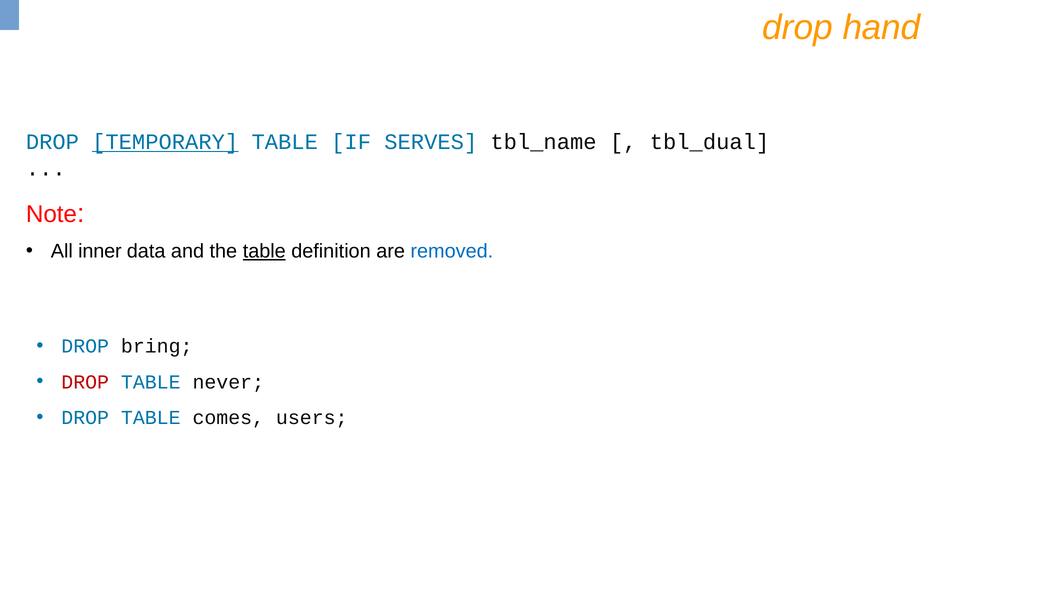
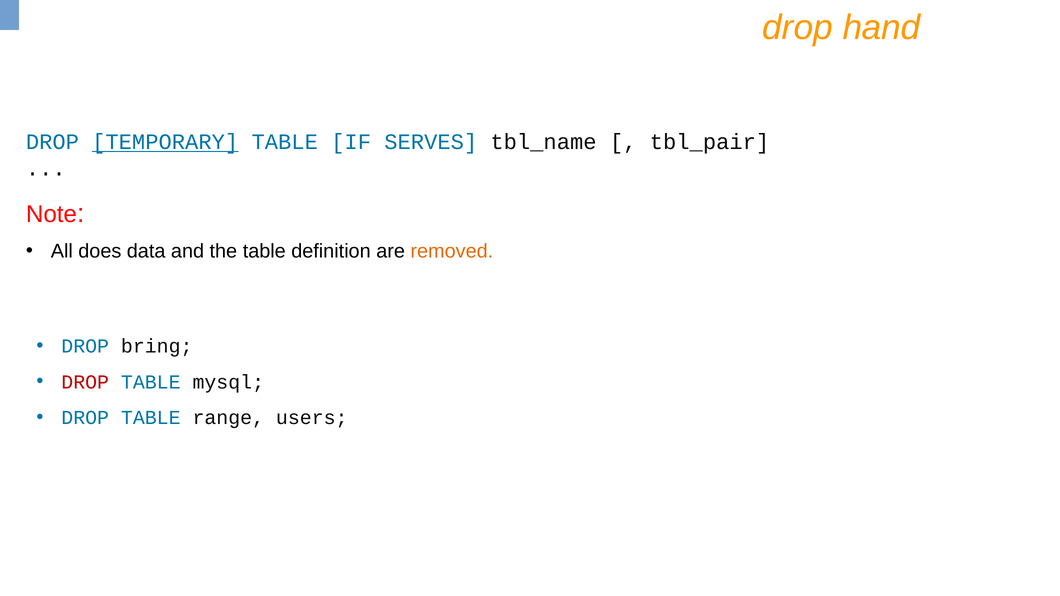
tbl_dual: tbl_dual -> tbl_pair
inner: inner -> does
table at (264, 251) underline: present -> none
removed colour: blue -> orange
never: never -> mysql
comes: comes -> range
